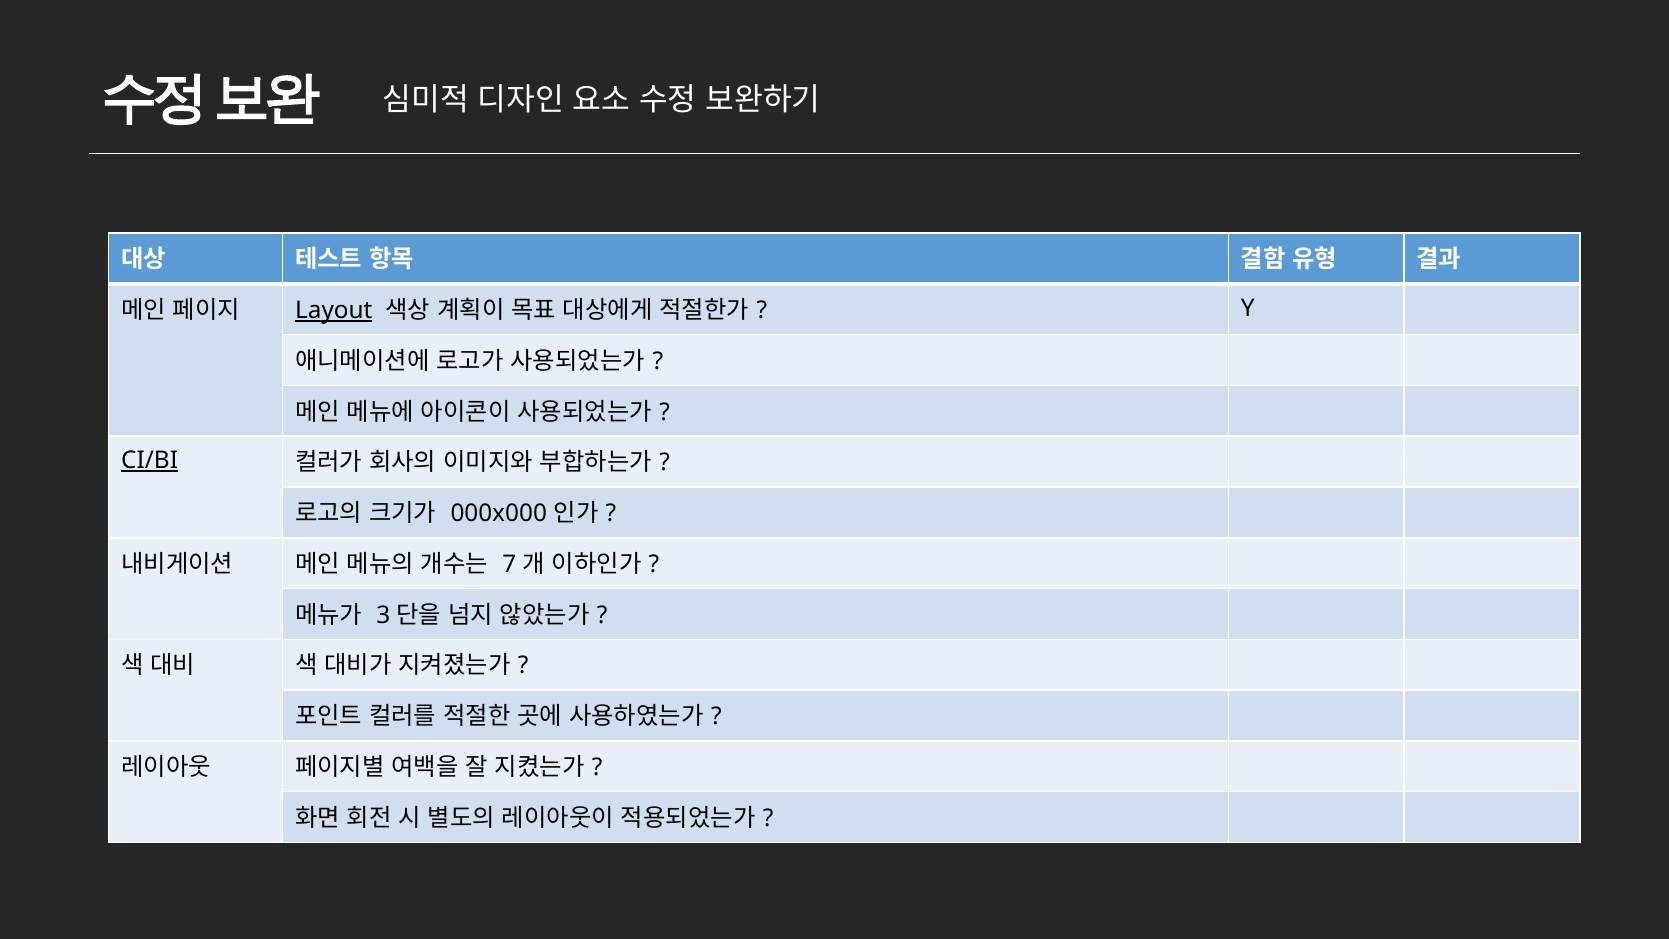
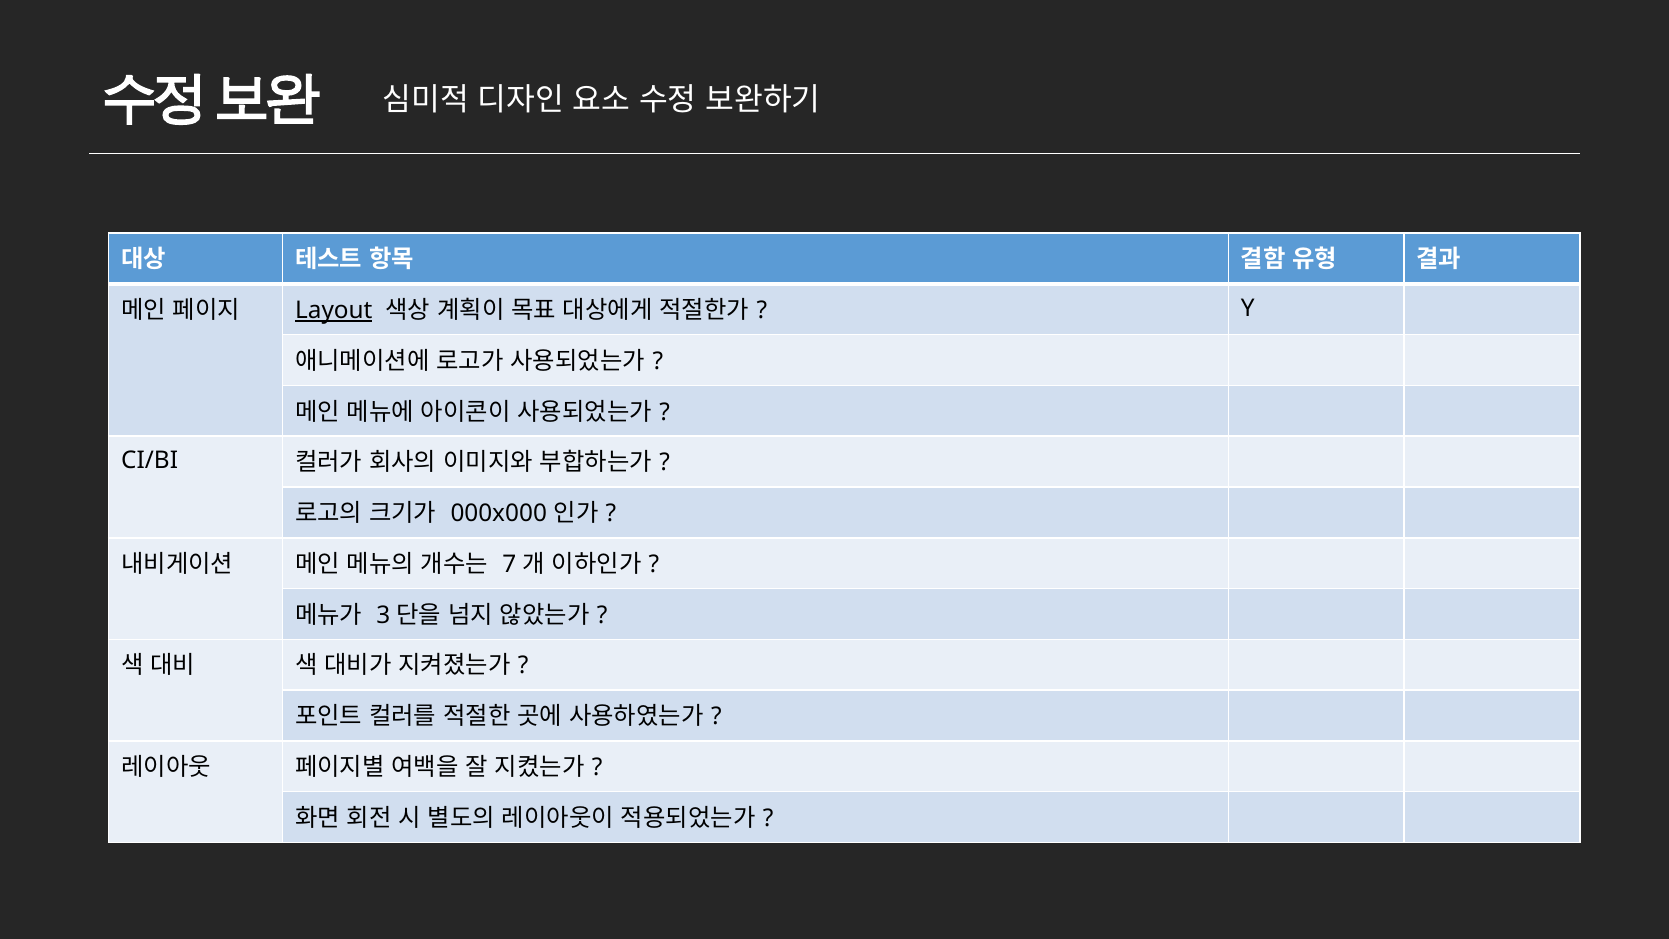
CI/BI underline: present -> none
